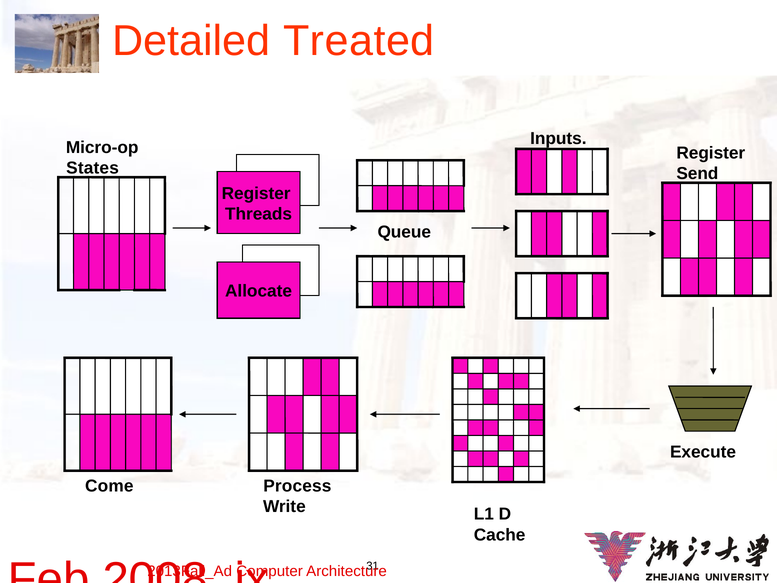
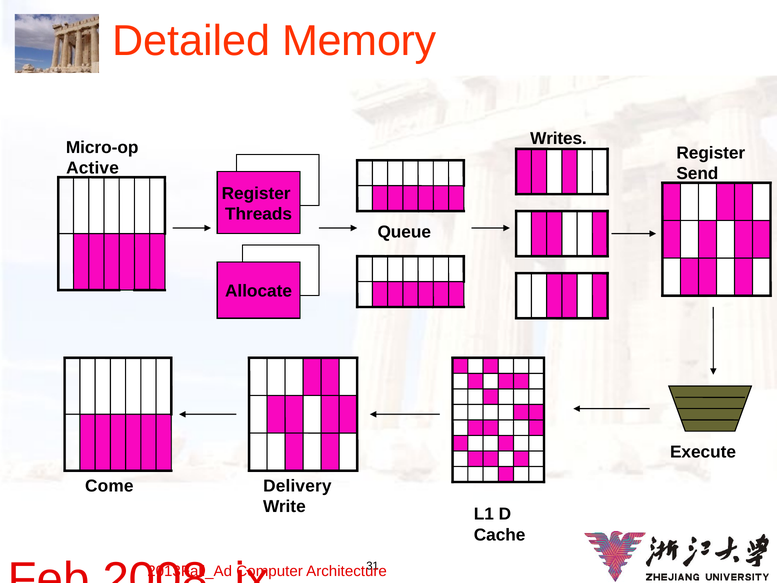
Treated: Treated -> Memory
Inputs: Inputs -> Writes
States: States -> Active
Process: Process -> Delivery
